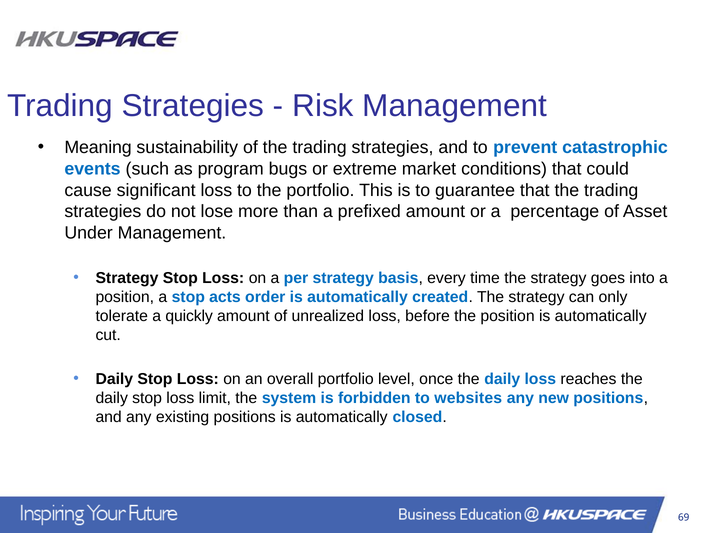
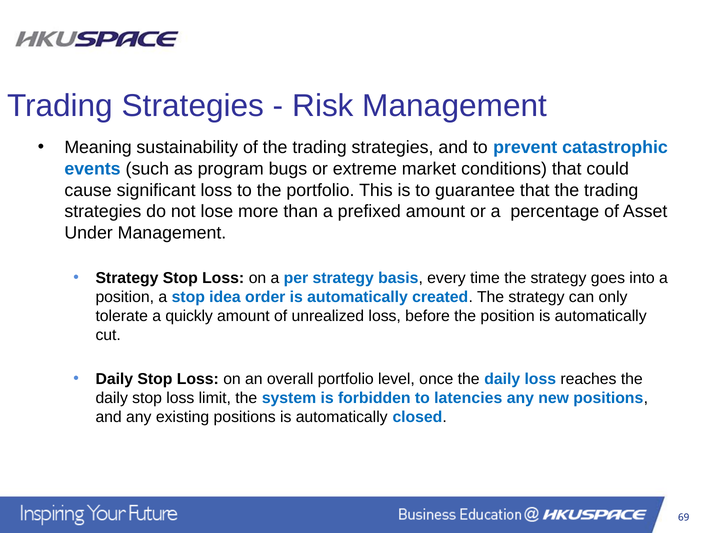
acts: acts -> idea
websites: websites -> latencies
